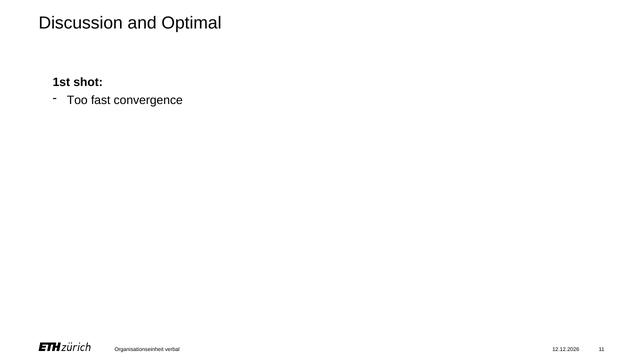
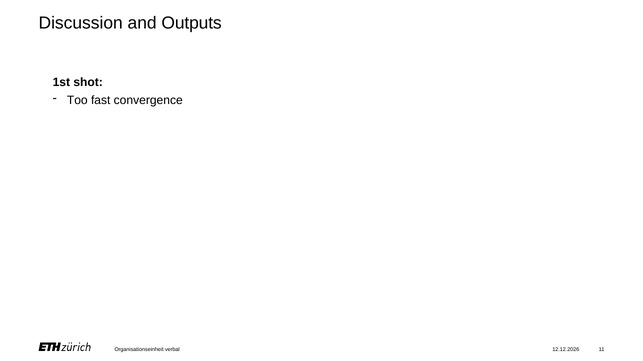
Optimal: Optimal -> Outputs
